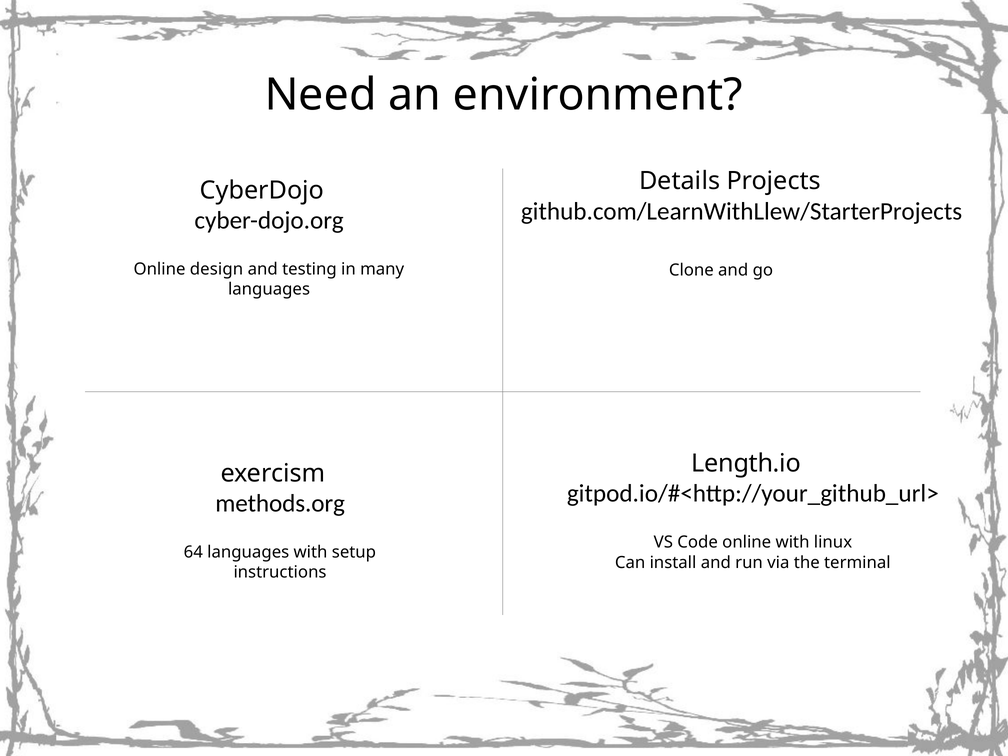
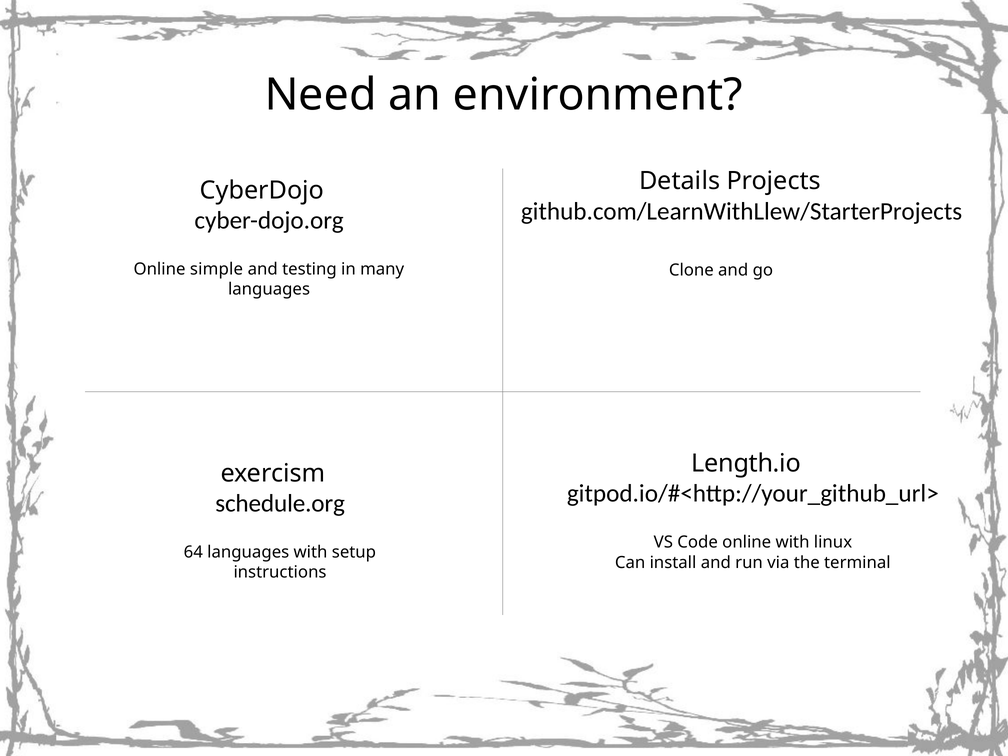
design: design -> simple
methods.org: methods.org -> schedule.org
